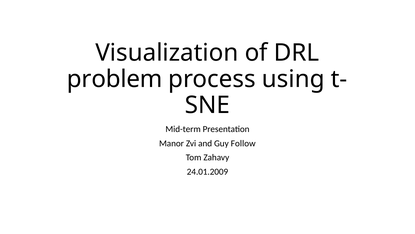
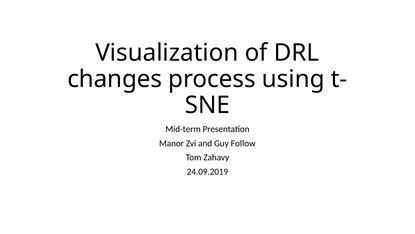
problem: problem -> changes
24.01.2009: 24.01.2009 -> 24.09.2019
